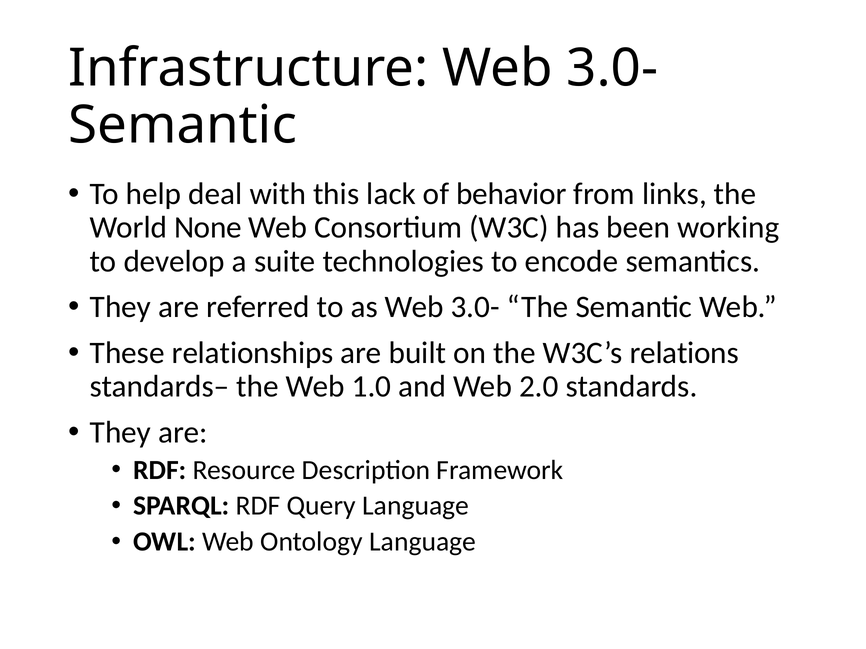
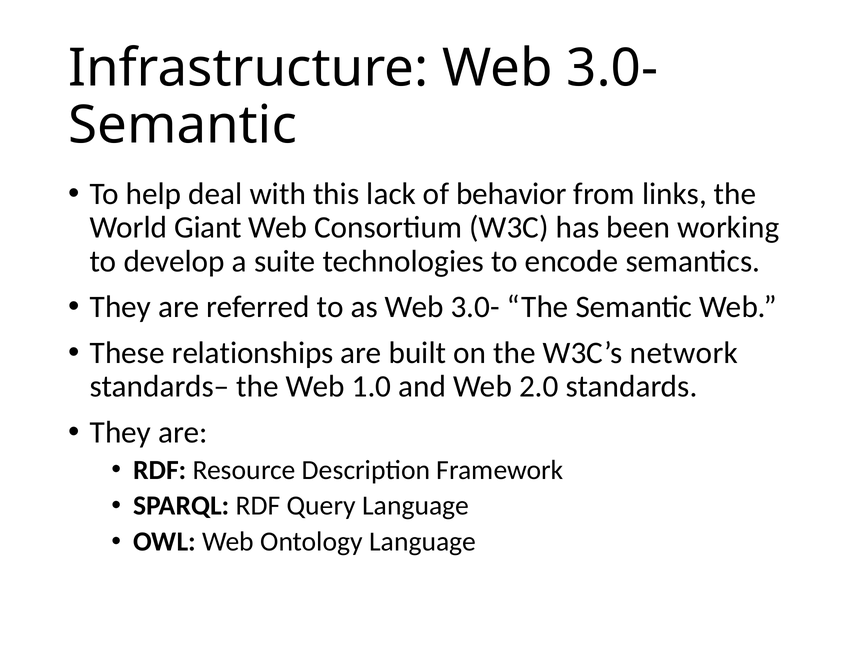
None: None -> Giant
relations: relations -> network
